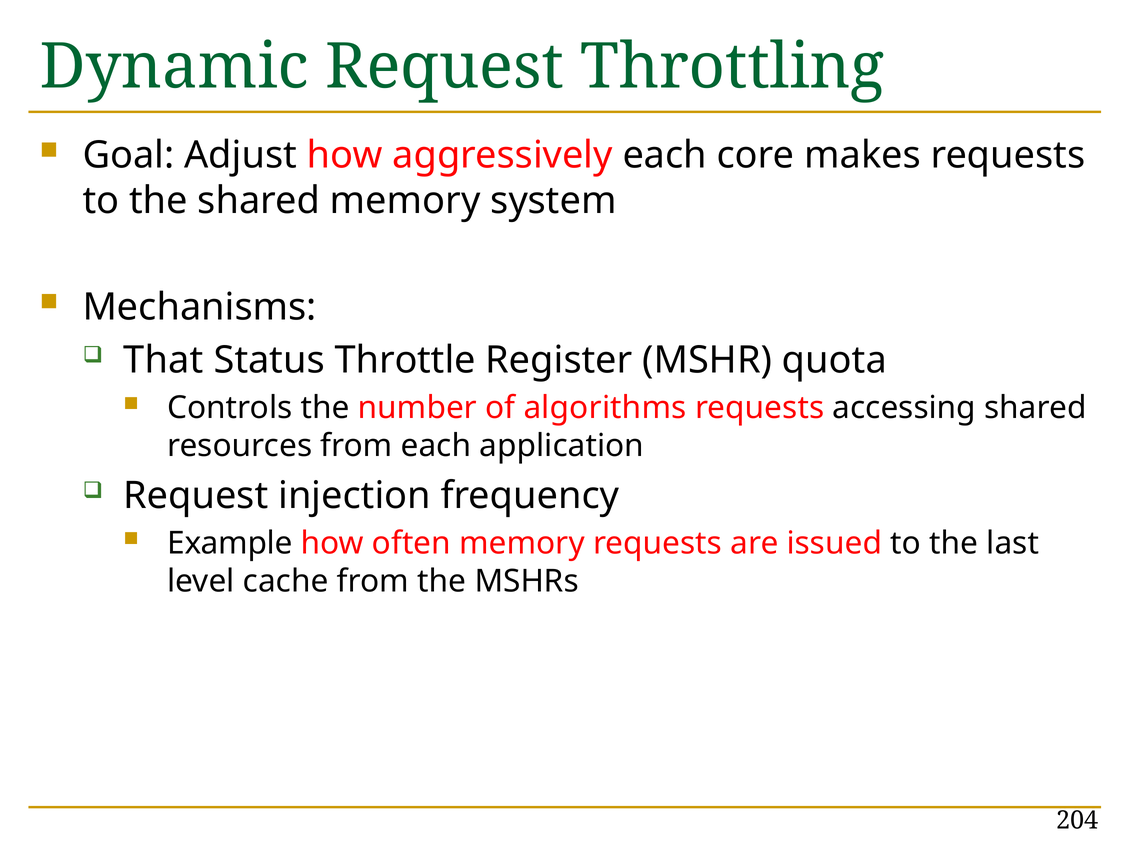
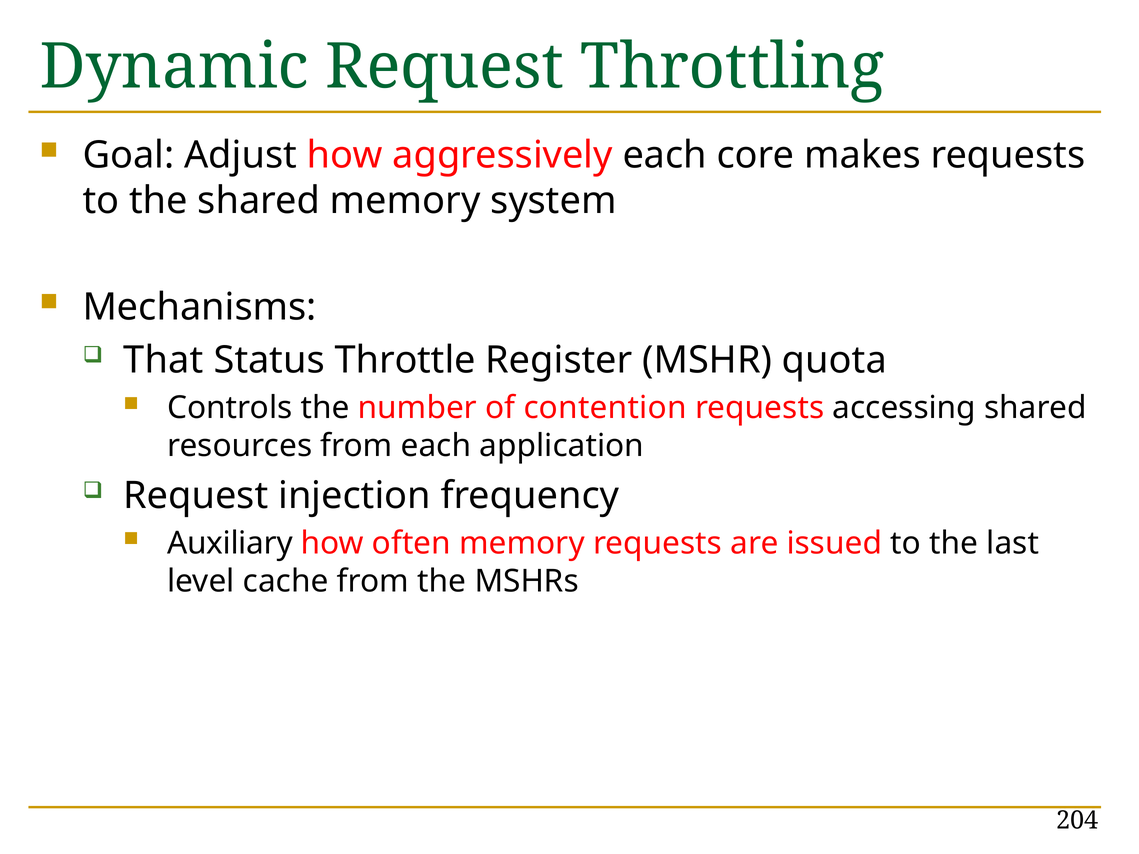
algorithms: algorithms -> contention
Example: Example -> Auxiliary
